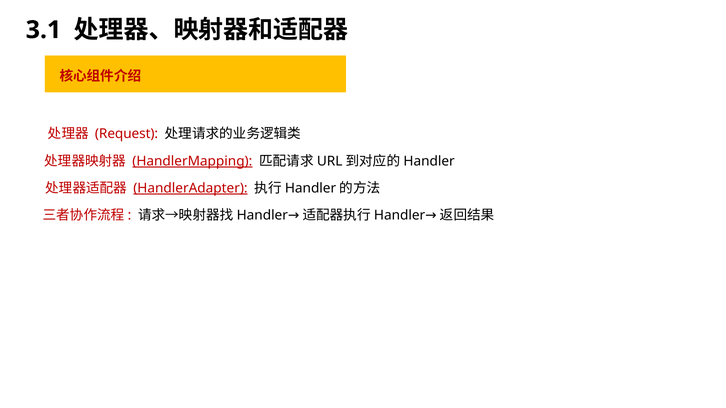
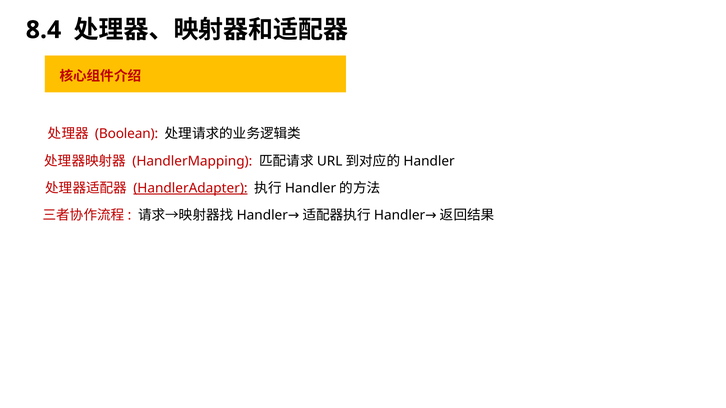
3.1: 3.1 -> 8.4
Request: Request -> Boolean
HandlerMapping underline: present -> none
